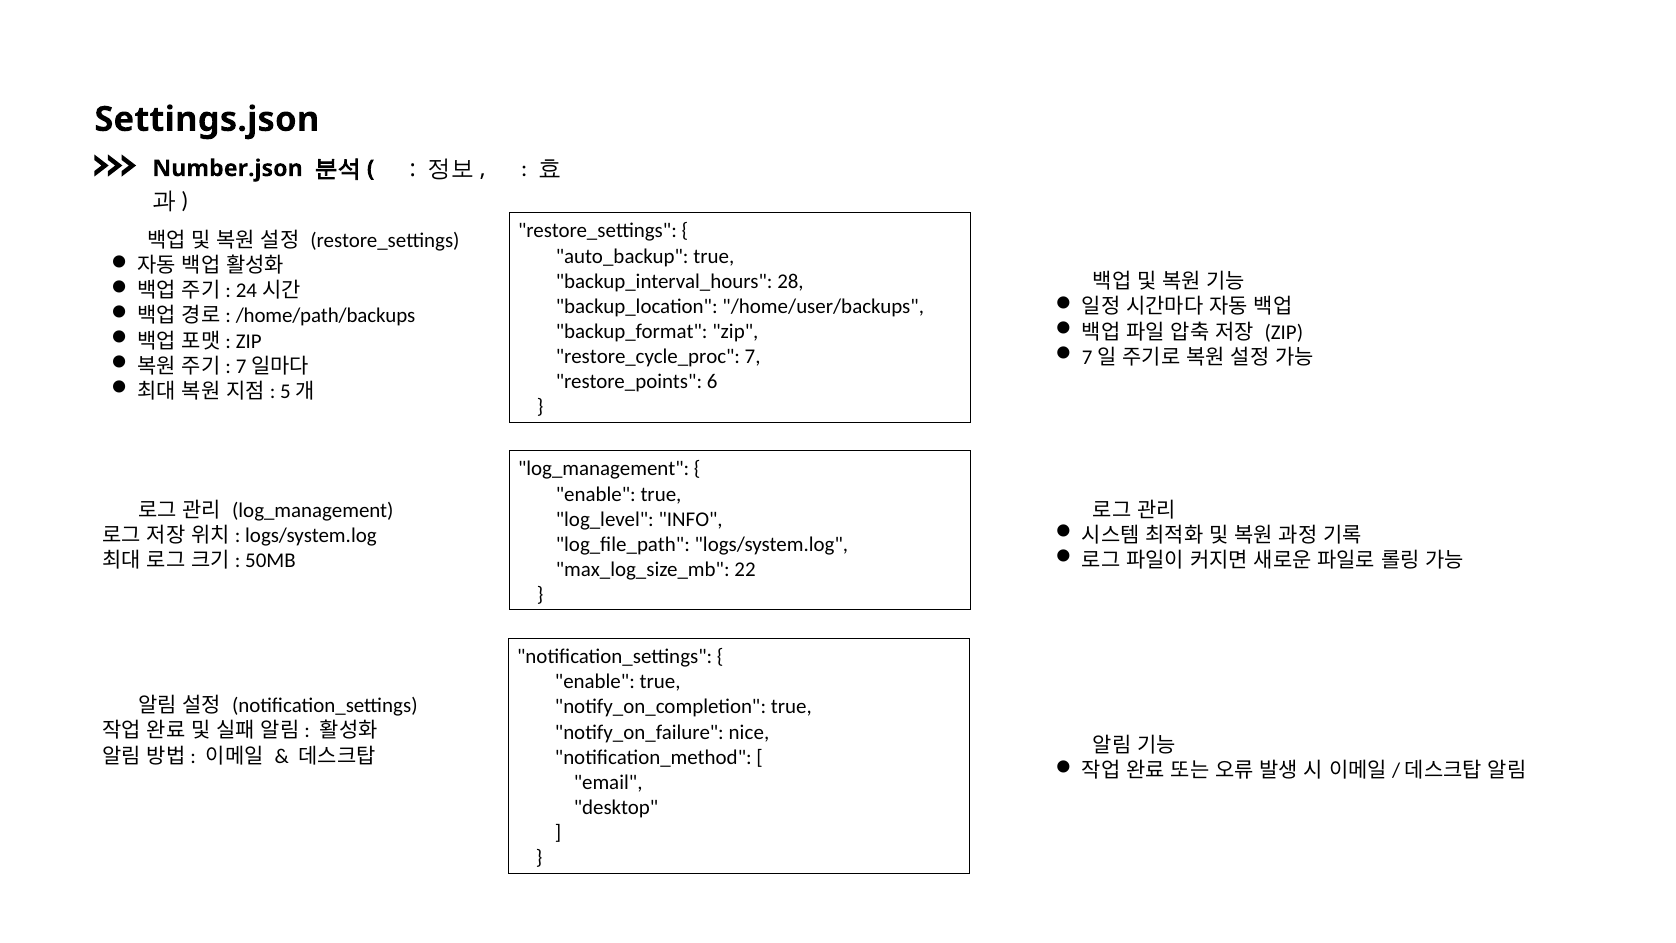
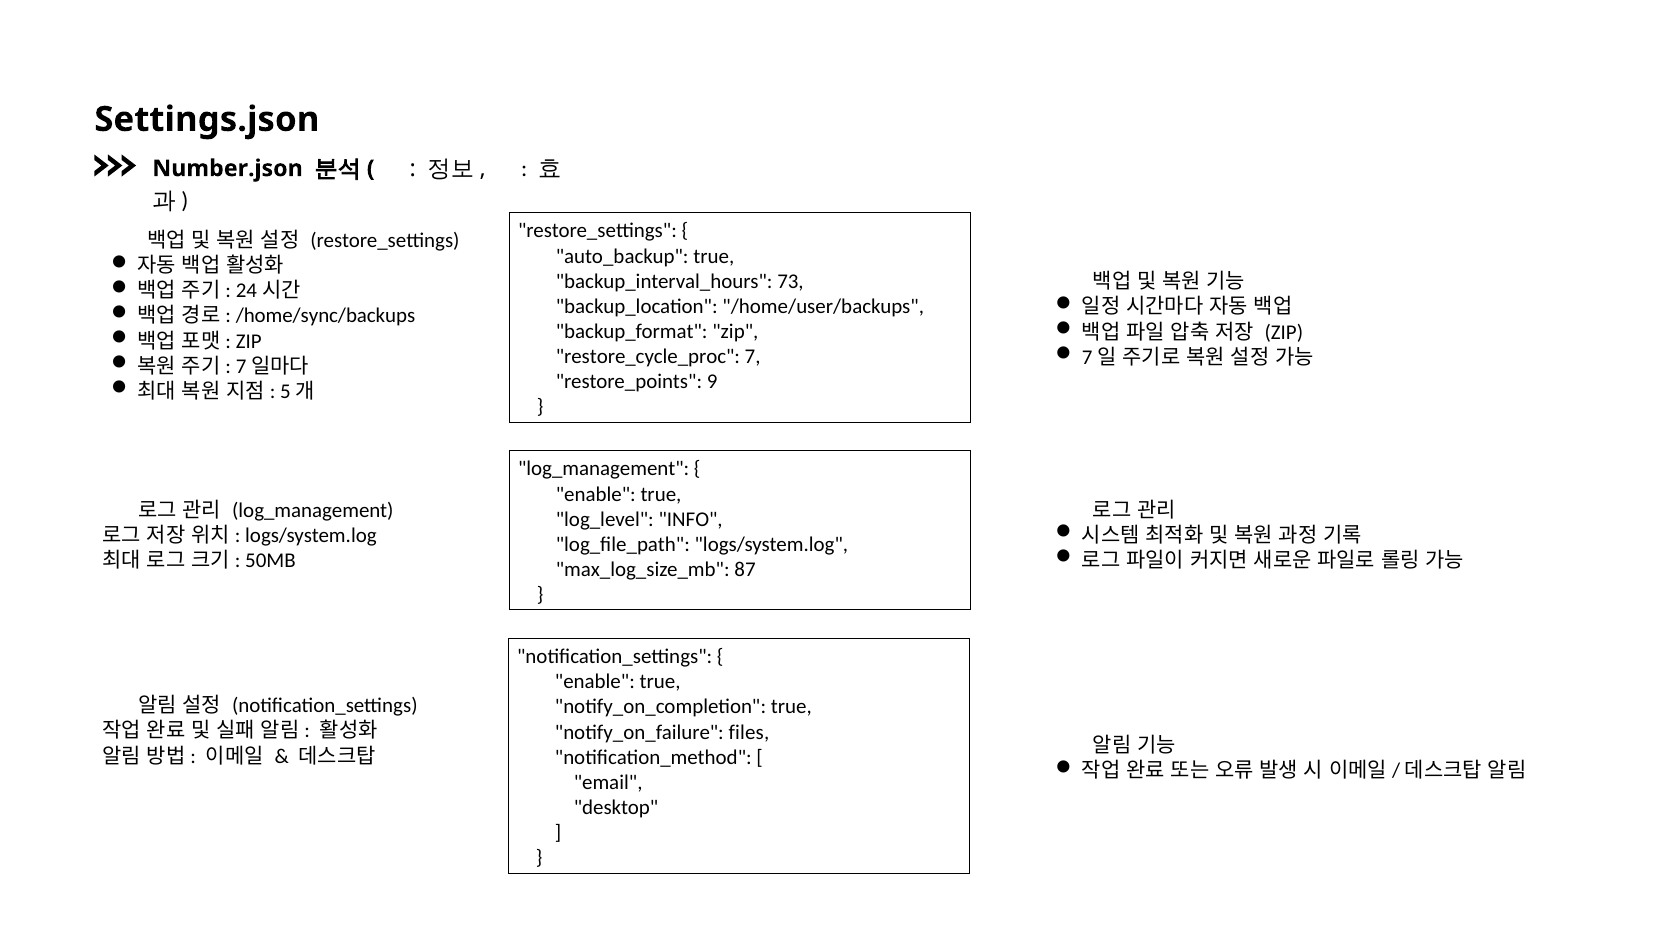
28: 28 -> 73
/home/path/backups: /home/path/backups -> /home/sync/backups
6: 6 -> 9
22: 22 -> 87
nice: nice -> files
